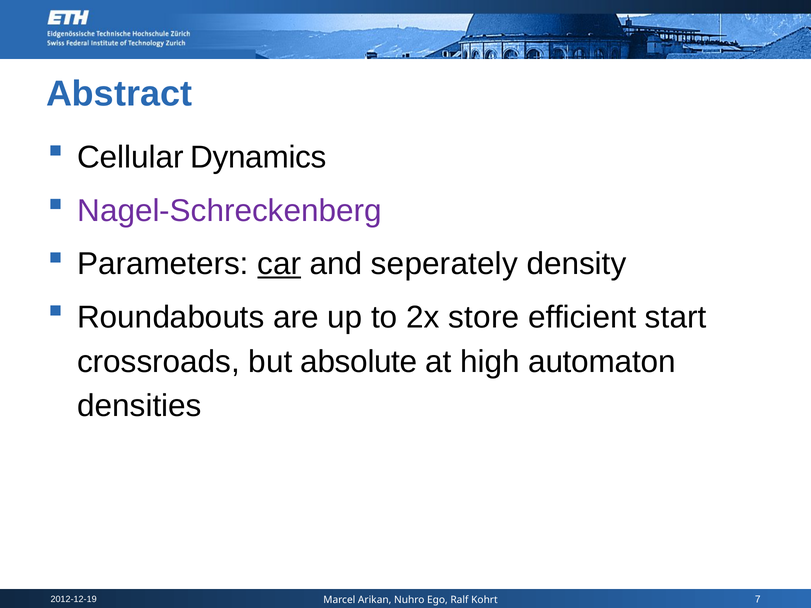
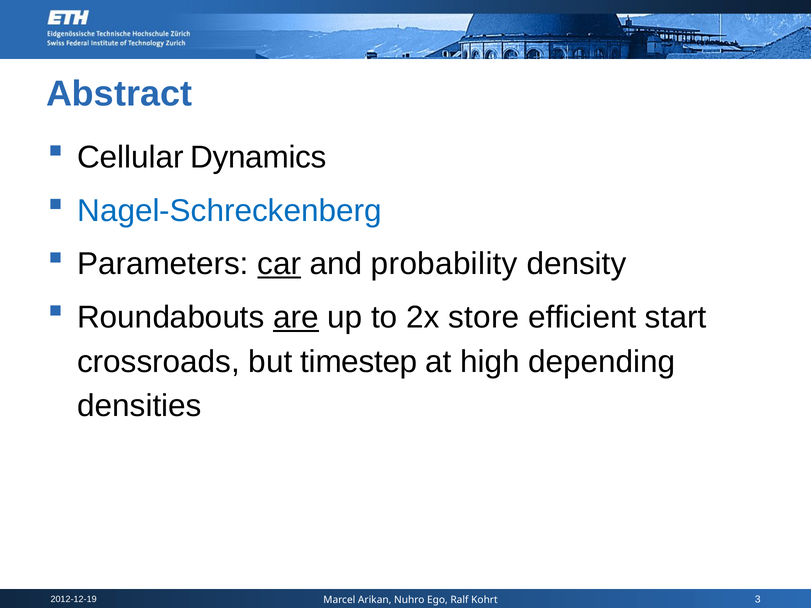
Nagel-Schreckenberg colour: purple -> blue
seperately: seperately -> probability
are underline: none -> present
absolute: absolute -> timestep
automaton: automaton -> depending
7: 7 -> 3
